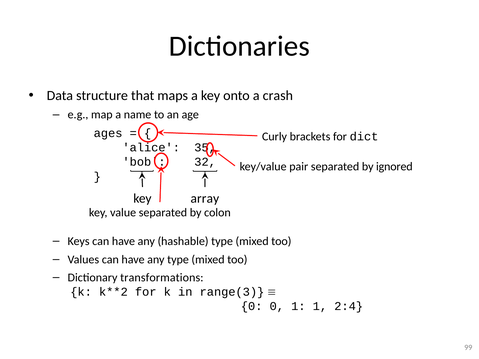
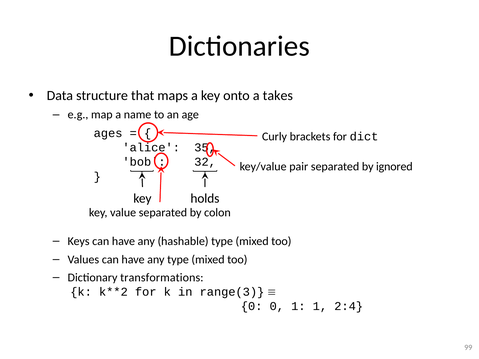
crash: crash -> takes
array: array -> holds
